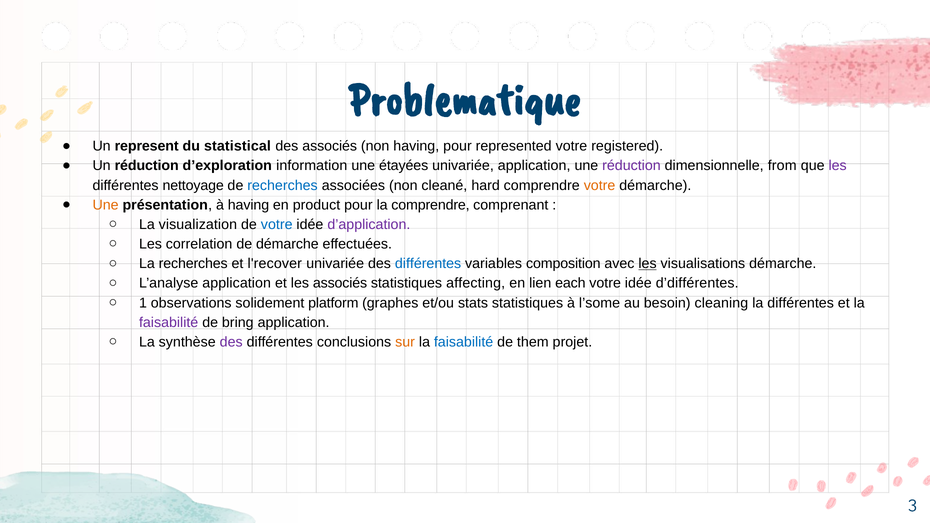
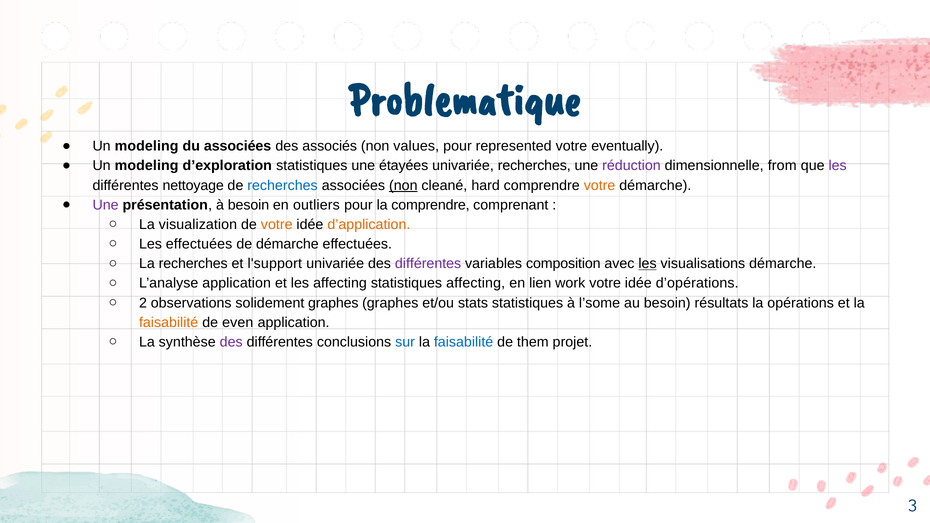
represent at (147, 146): represent -> modeling
du statistical: statistical -> associées
non having: having -> values
registered: registered -> eventually
réduction at (147, 166): réduction -> modeling
d’exploration information: information -> statistiques
univariée application: application -> recherches
non at (403, 185) underline: none -> present
Une at (106, 205) colour: orange -> purple
à having: having -> besoin
product: product -> outliers
votre at (277, 225) colour: blue -> orange
d’application colour: purple -> orange
Les correlation: correlation -> effectuées
l'recover: l'recover -> l'support
différentes at (428, 264) colour: blue -> purple
les associés: associés -> affecting
each: each -> work
d’différentes: d’différentes -> d’opérations
1: 1 -> 2
solidement platform: platform -> graphes
cleaning: cleaning -> résultats
la différentes: différentes -> opérations
faisabilité at (169, 323) colour: purple -> orange
bring: bring -> even
sur colour: orange -> blue
